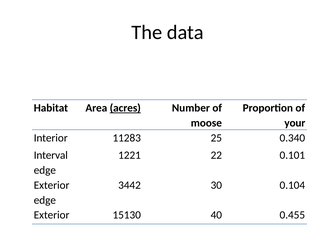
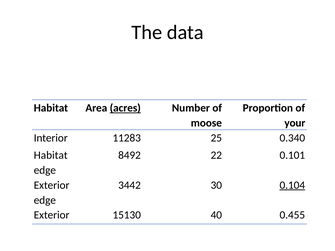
Interval at (51, 155): Interval -> Habitat
1221: 1221 -> 8492
0.104 underline: none -> present
